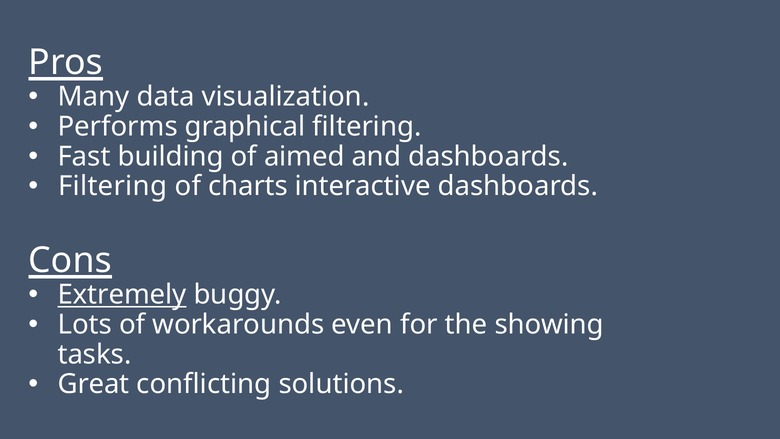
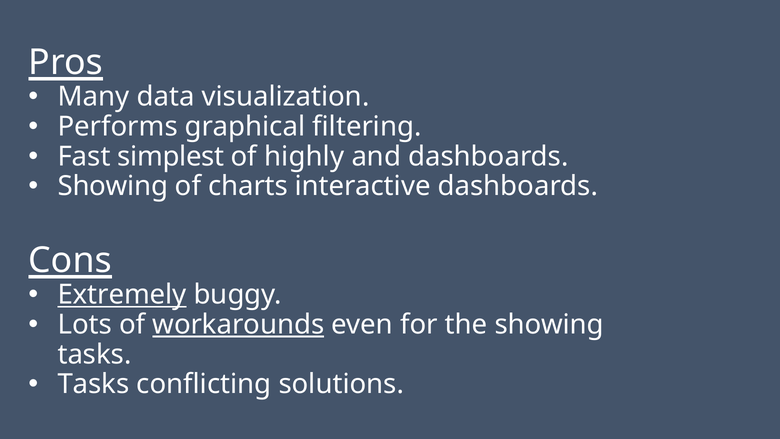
building: building -> simplest
aimed: aimed -> highly
Filtering at (113, 186): Filtering -> Showing
workarounds underline: none -> present
Great at (94, 384): Great -> Tasks
